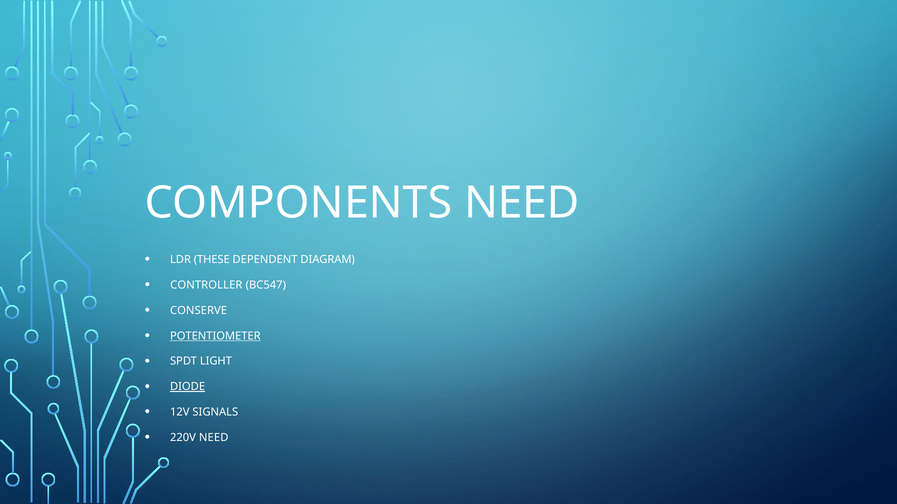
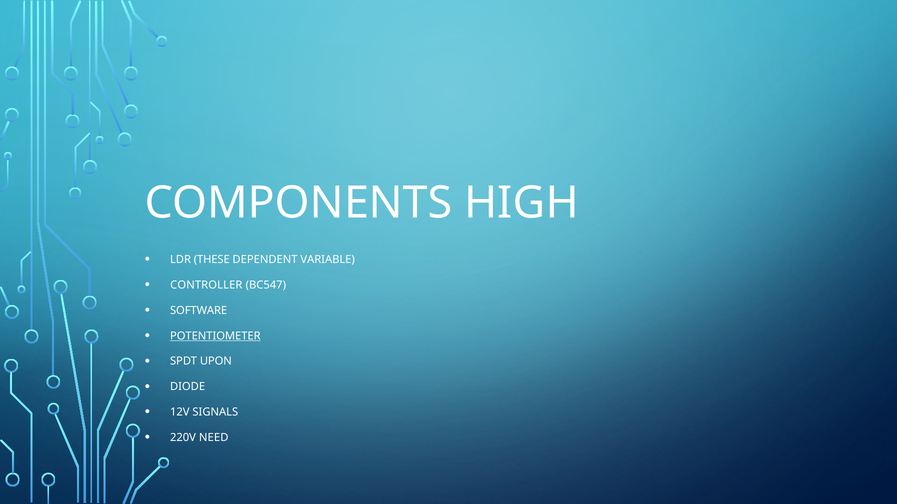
COMPONENTS NEED: NEED -> HIGH
DIAGRAM: DIAGRAM -> VARIABLE
CONSERVE: CONSERVE -> SOFTWARE
LIGHT: LIGHT -> UPON
DIODE underline: present -> none
